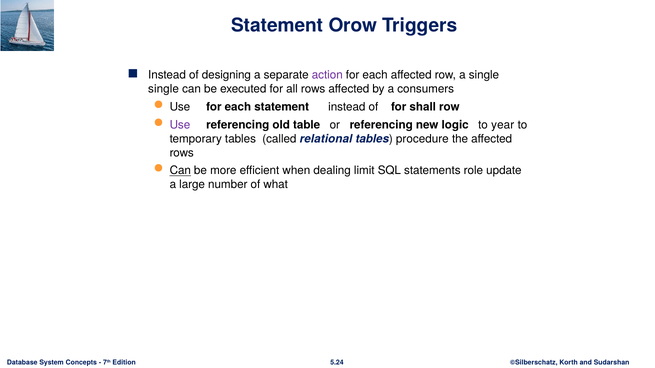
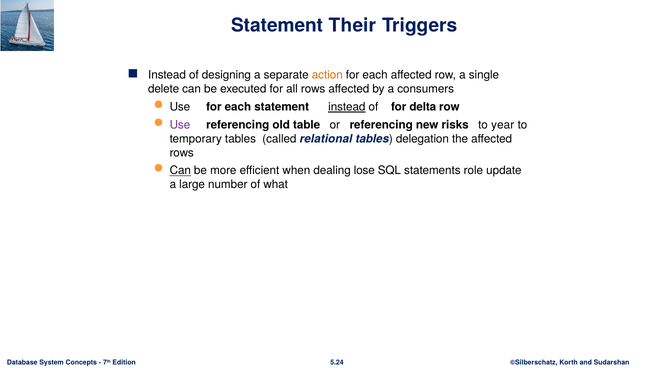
Orow: Orow -> Their
action colour: purple -> orange
single at (164, 89): single -> delete
instead at (347, 107) underline: none -> present
shall: shall -> delta
logic: logic -> risks
procedure: procedure -> delegation
limit: limit -> lose
